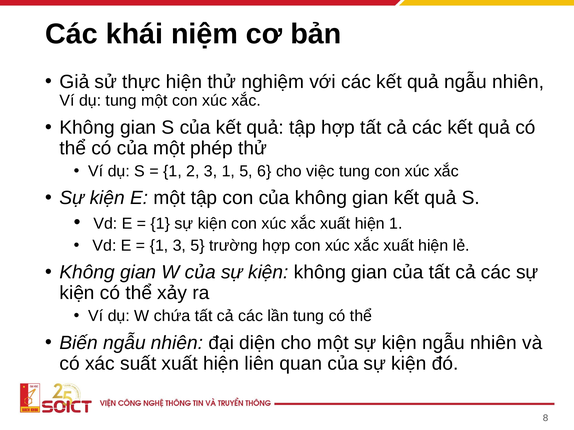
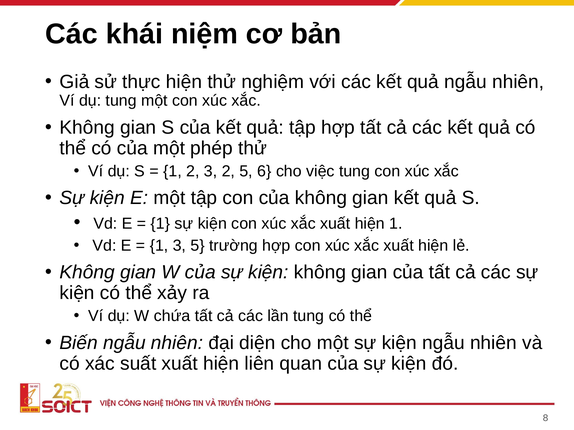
3 1: 1 -> 2
